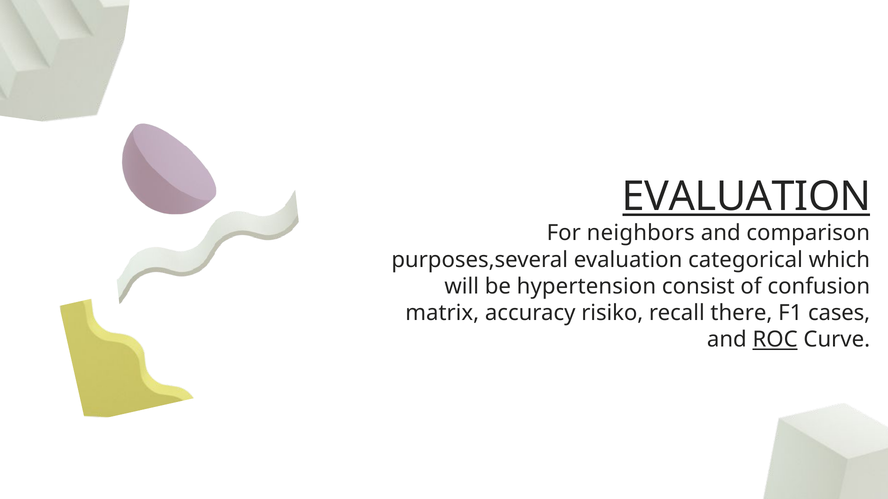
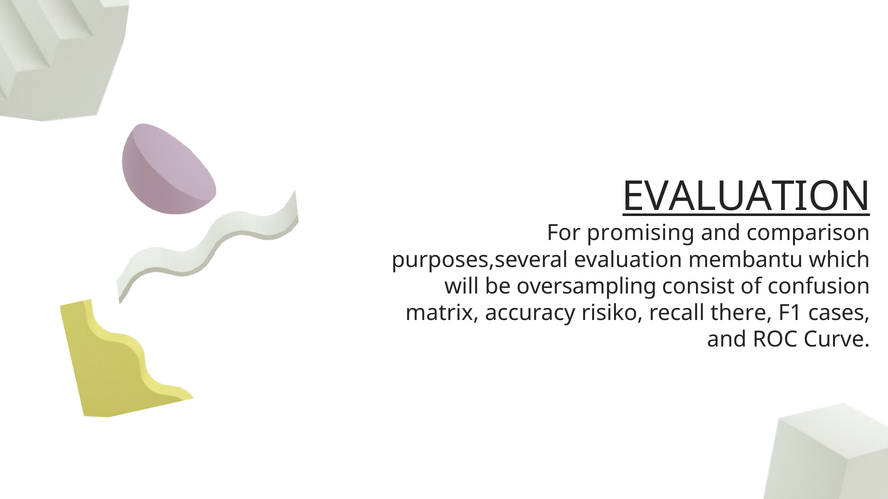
neighbors: neighbors -> promising
categorical: categorical -> membantu
hypertension: hypertension -> oversampling
ROC underline: present -> none
